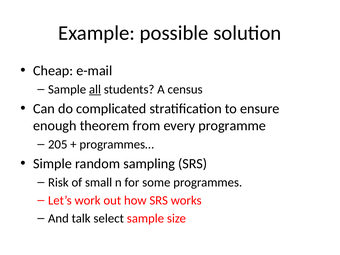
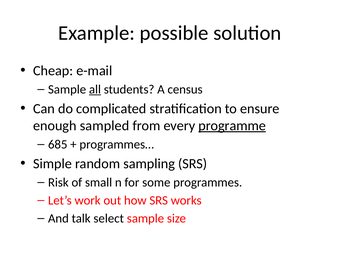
theorem: theorem -> sampled
programme underline: none -> present
205: 205 -> 685
